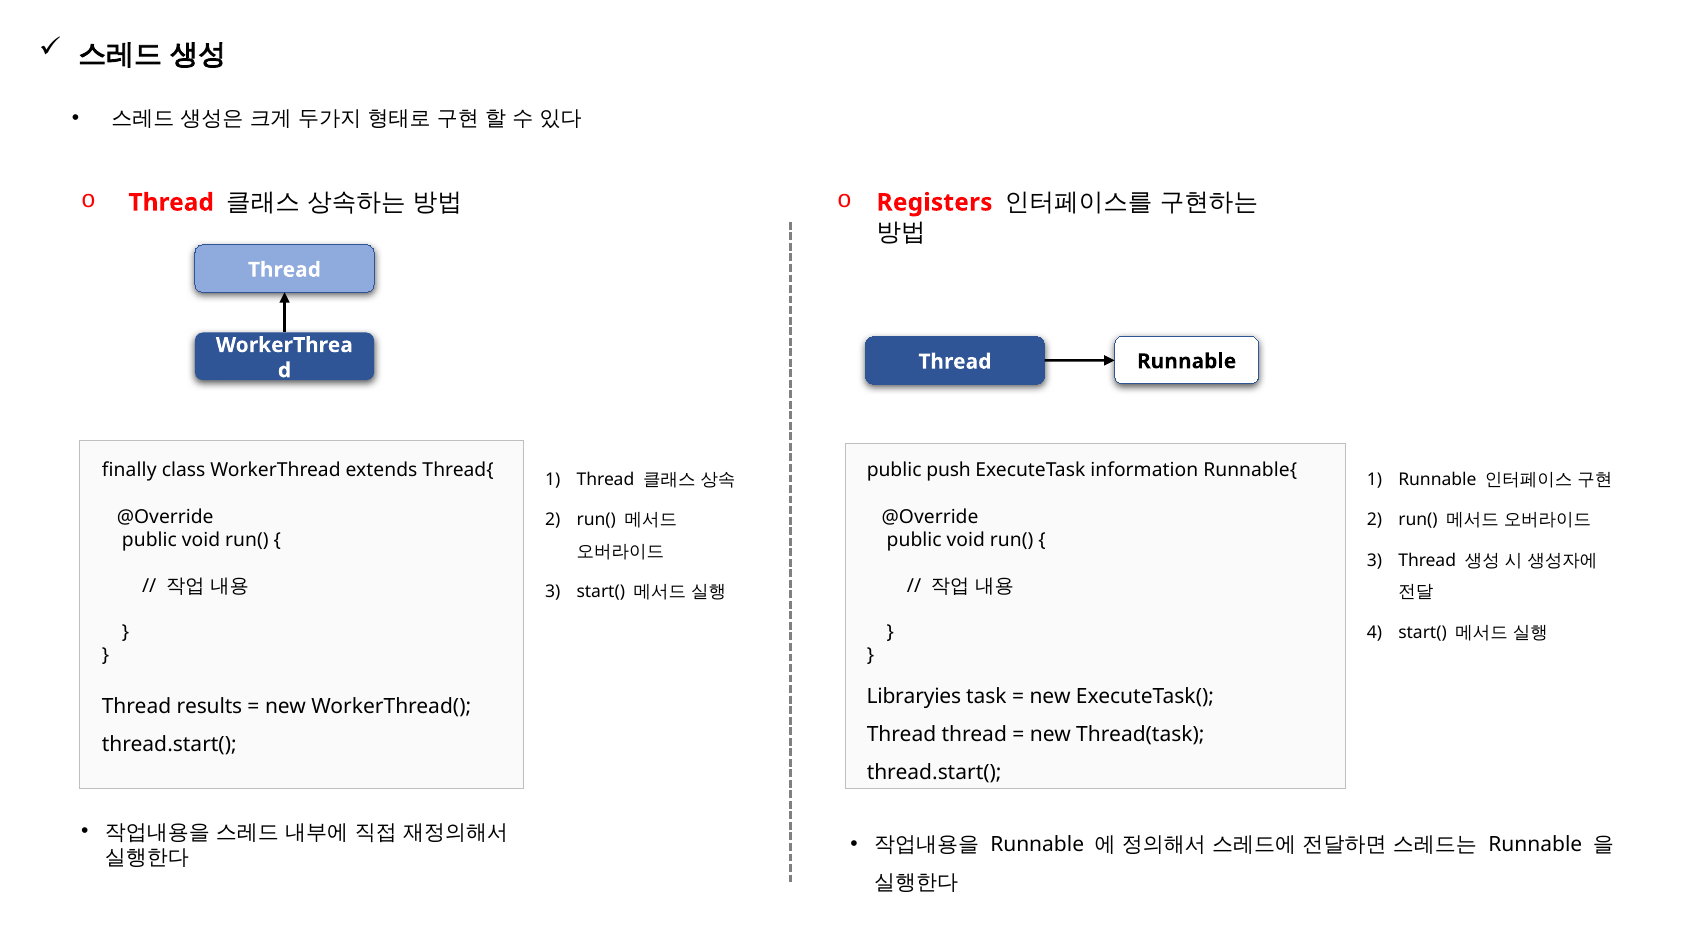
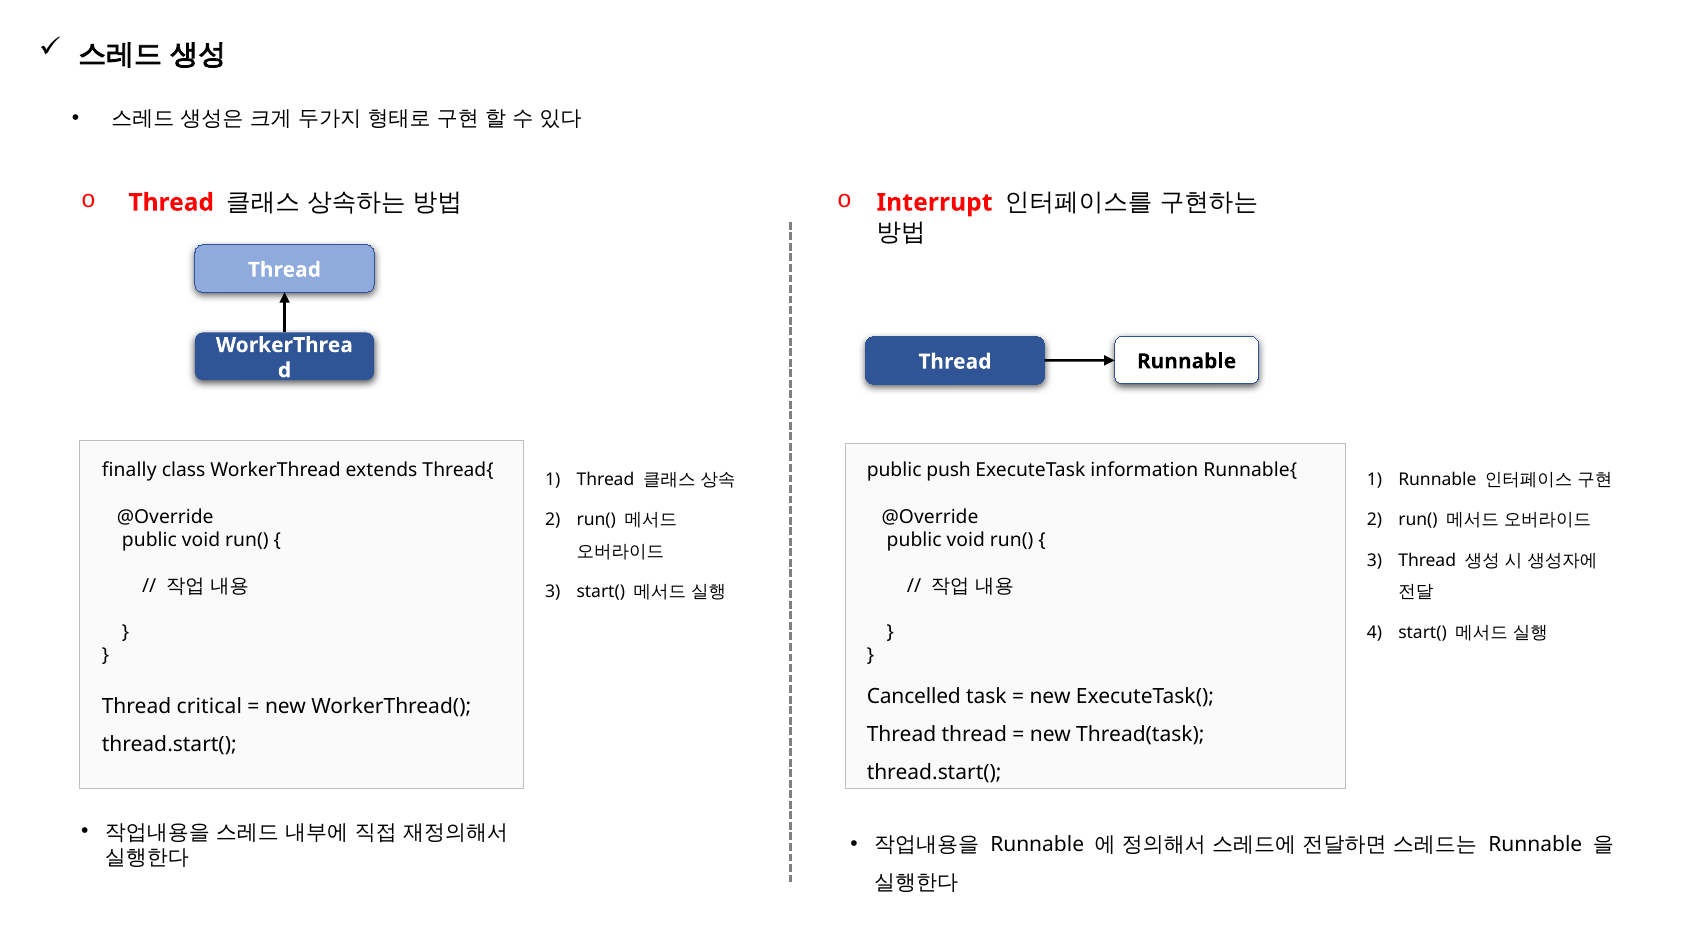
Registers: Registers -> Interrupt
Libraryies: Libraryies -> Cancelled
results: results -> critical
